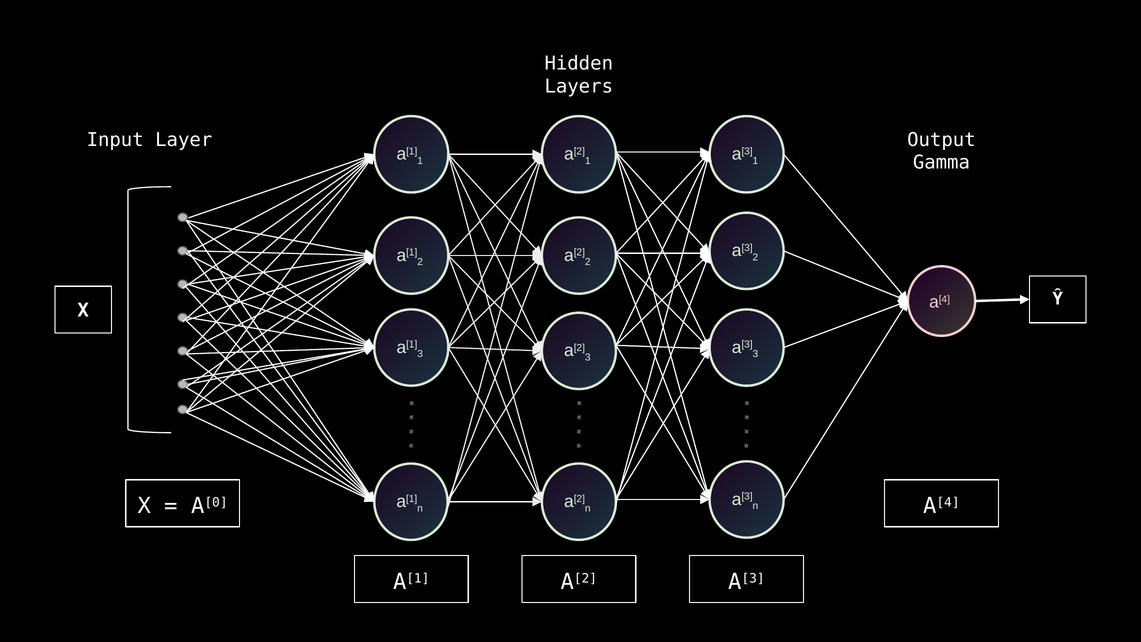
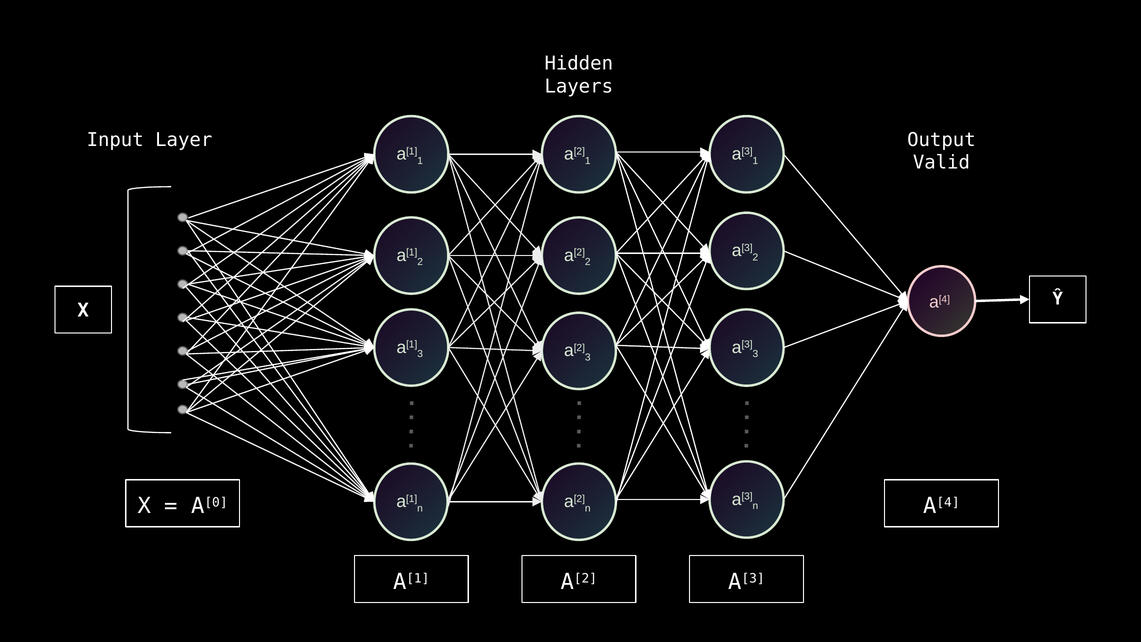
Gamma: Gamma -> Valid
